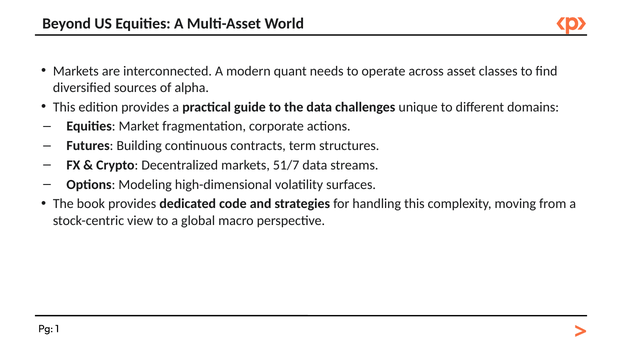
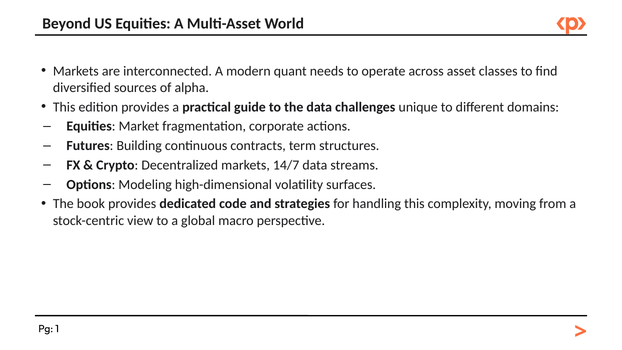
51/7: 51/7 -> 14/7
